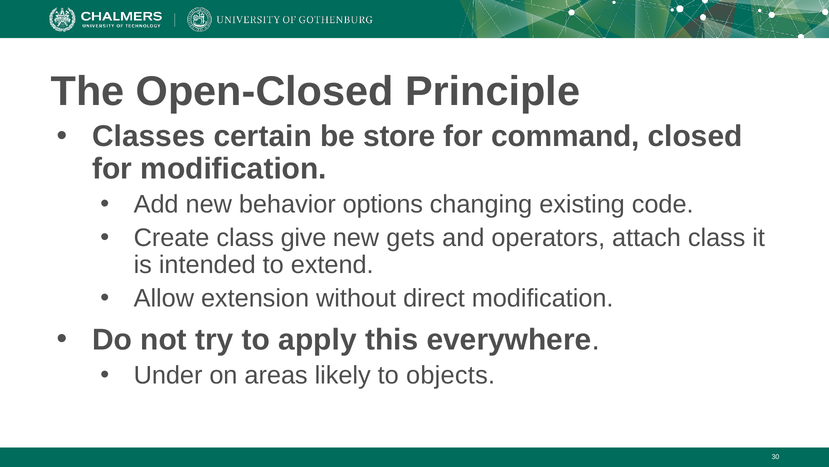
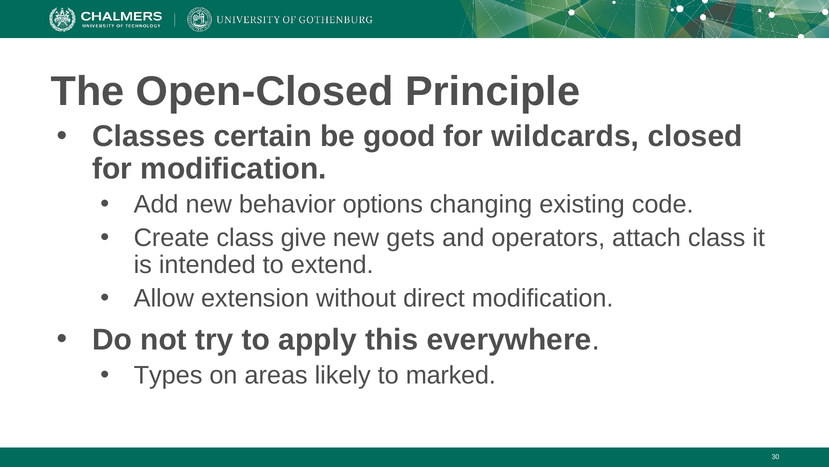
store: store -> good
command: command -> wildcards
Under: Under -> Types
objects: objects -> marked
